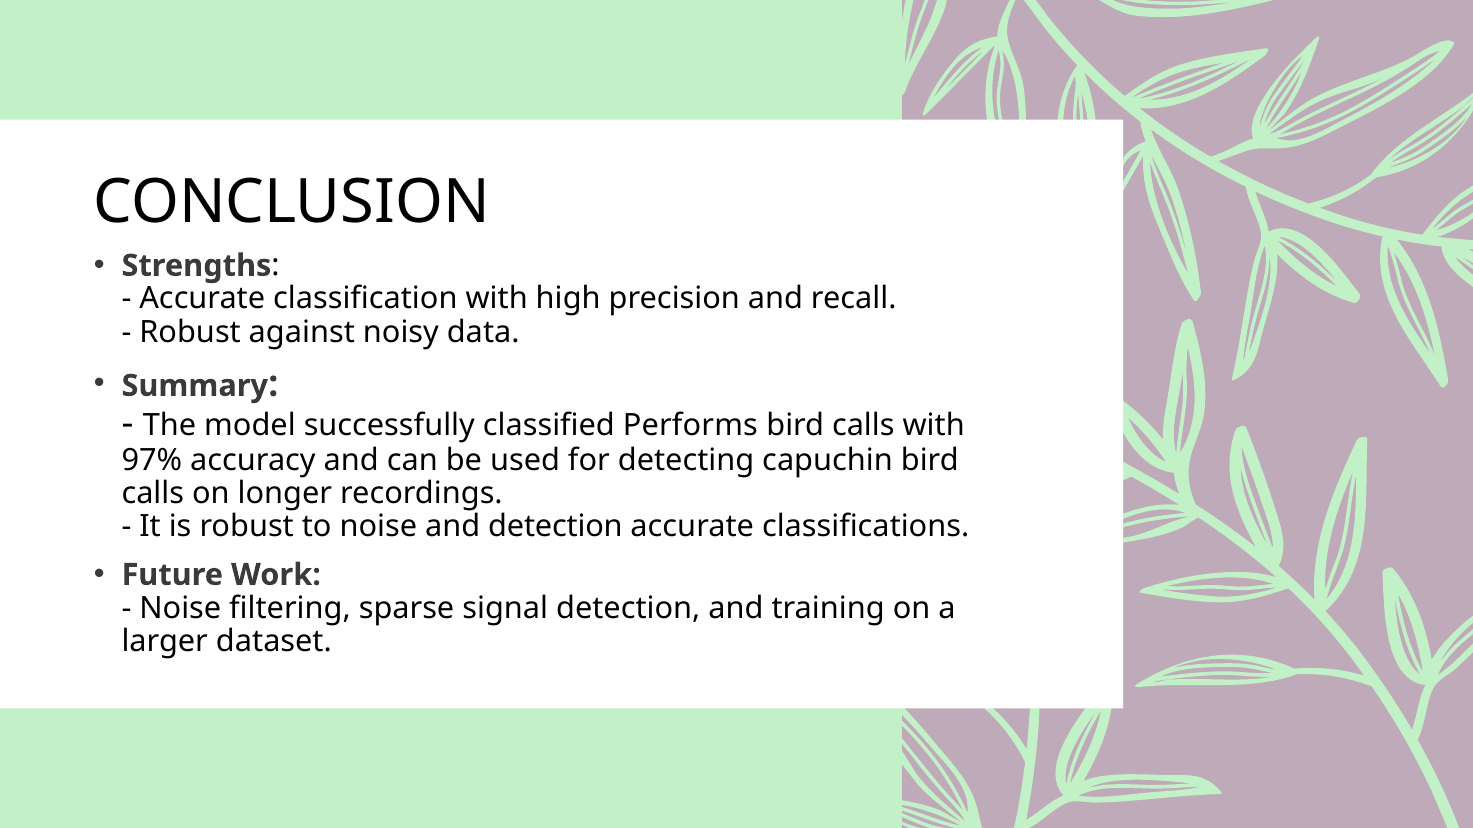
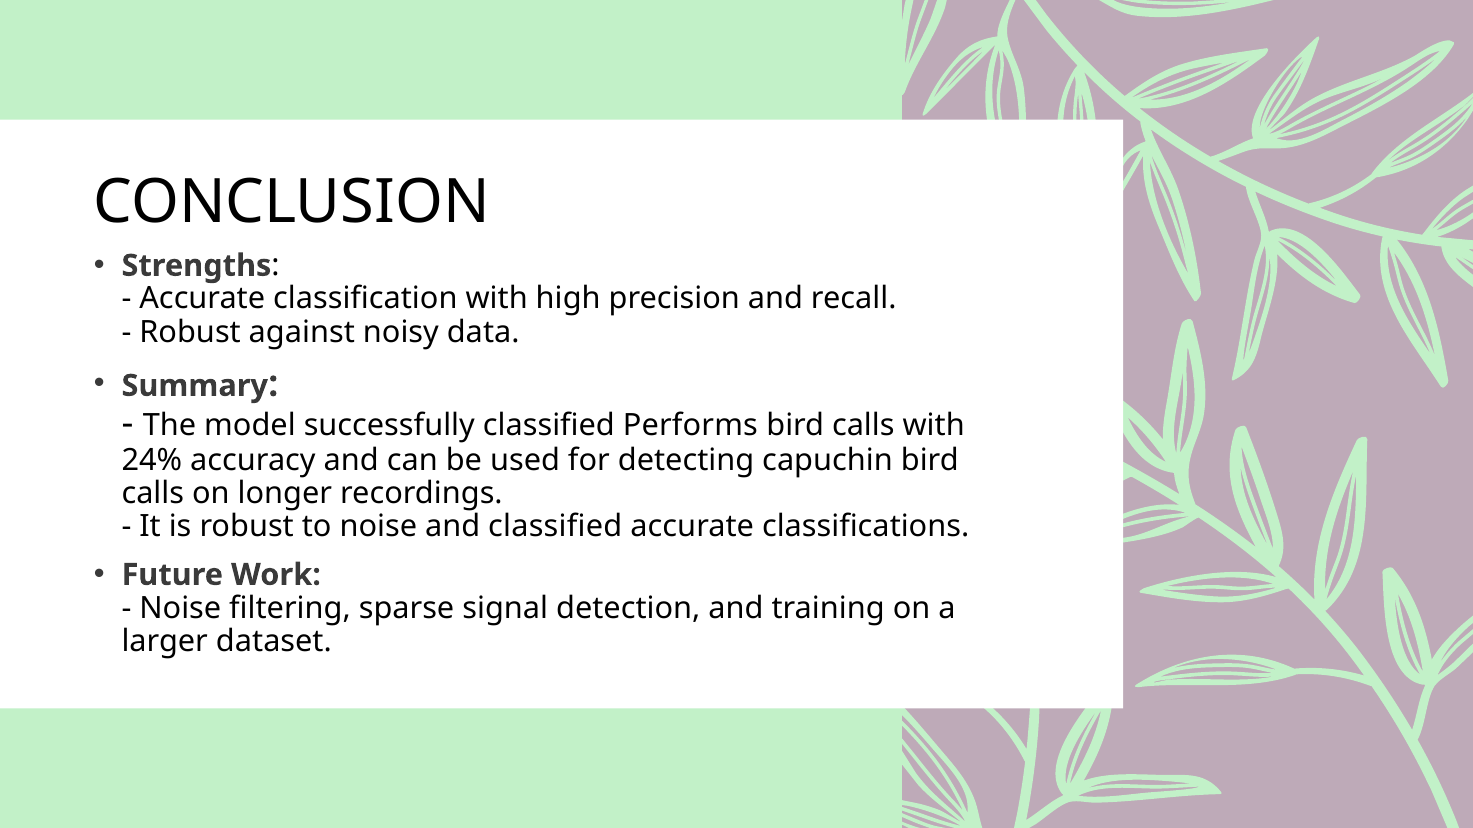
97%: 97% -> 24%
and detection: detection -> classified
